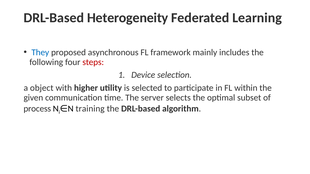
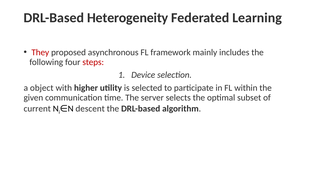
They colour: blue -> red
training: training -> descent
process: process -> current
